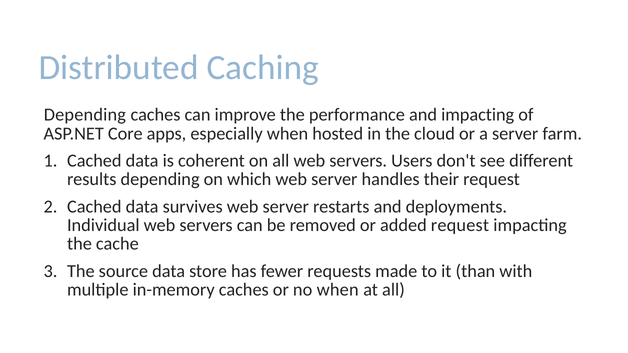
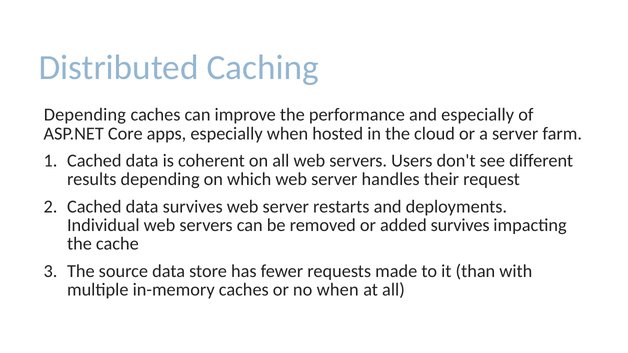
and impacting: impacting -> especially
added request: request -> survives
